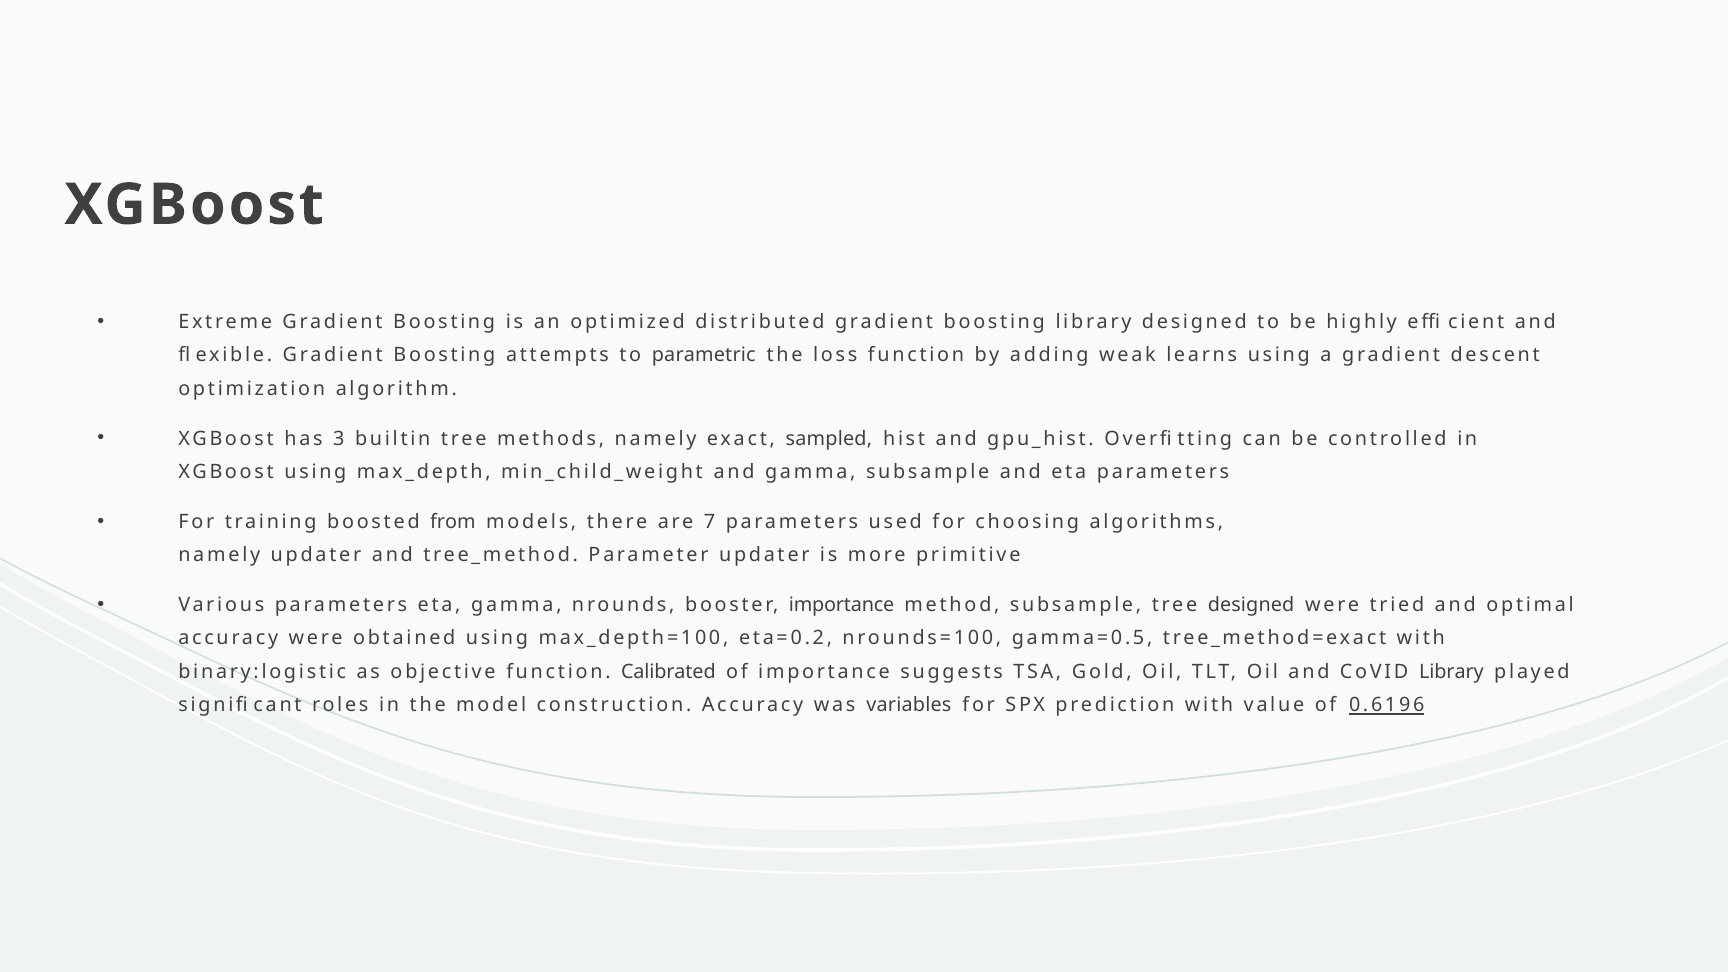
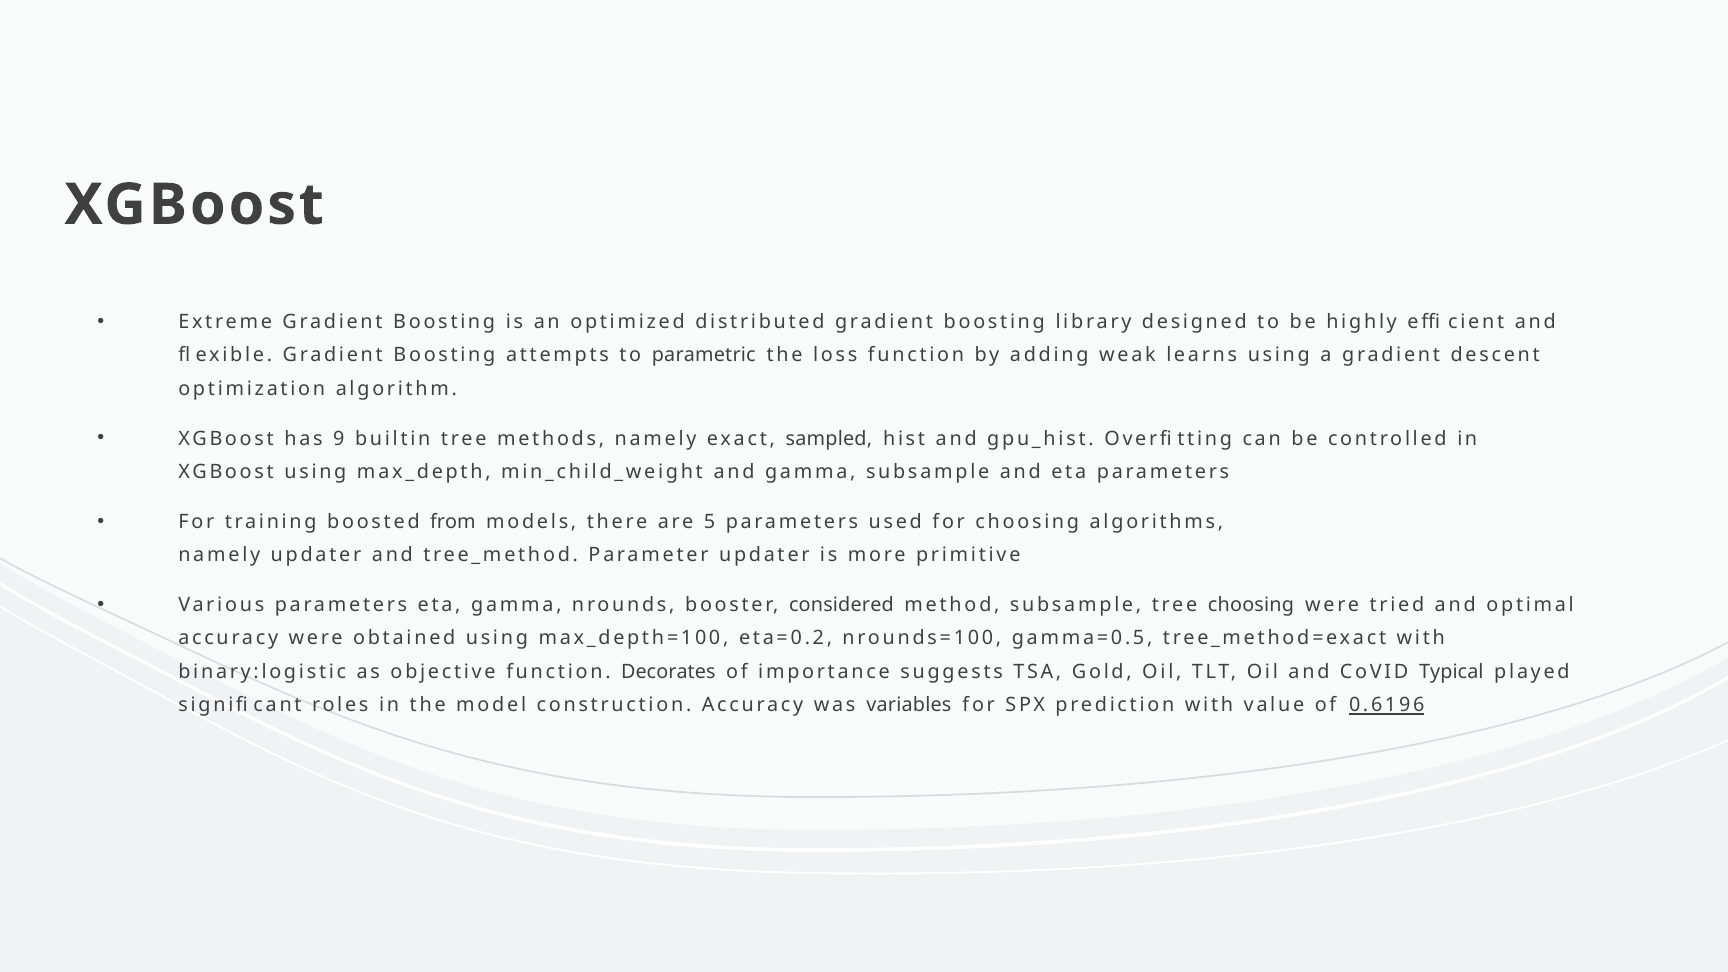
3: 3 -> 9
7: 7 -> 5
booster importance: importance -> considered
tree designed: designed -> choosing
Calibrated: Calibrated -> Decorates
CoVID Library: Library -> Typical
